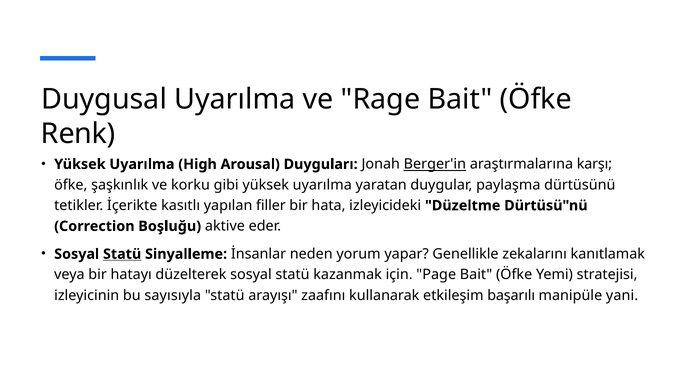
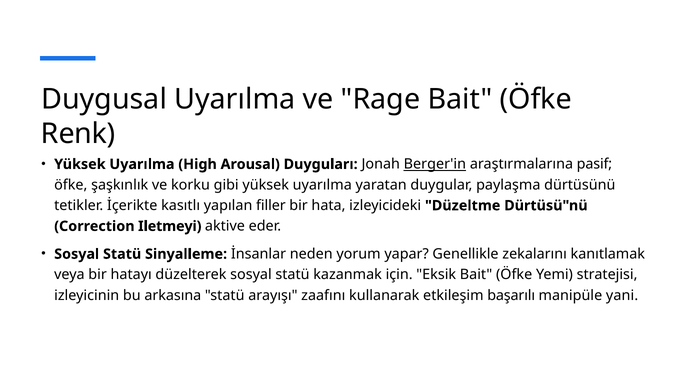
karşı: karşı -> pasif
Boşluğu: Boşluğu -> Iletmeyi
Statü at (122, 254) underline: present -> none
Page: Page -> Eksik
sayısıyla: sayısıyla -> arkasına
